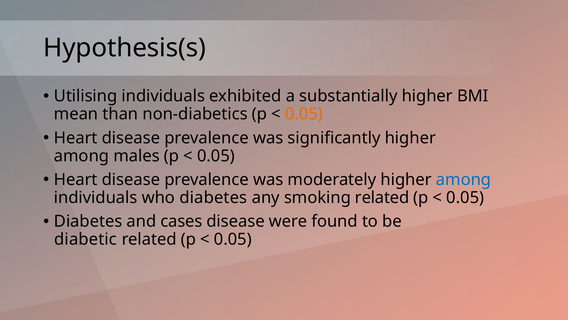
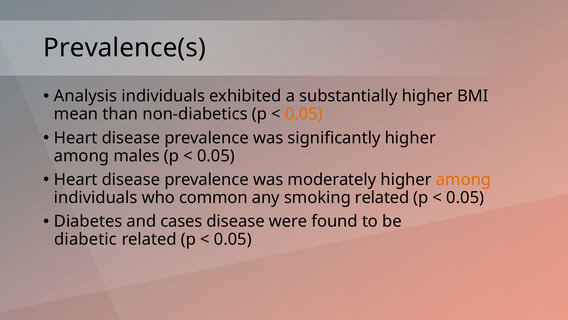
Hypothesis(s: Hypothesis(s -> Prevalence(s
Utilising: Utilising -> Analysis
among at (464, 179) colour: blue -> orange
who diabetes: diabetes -> common
